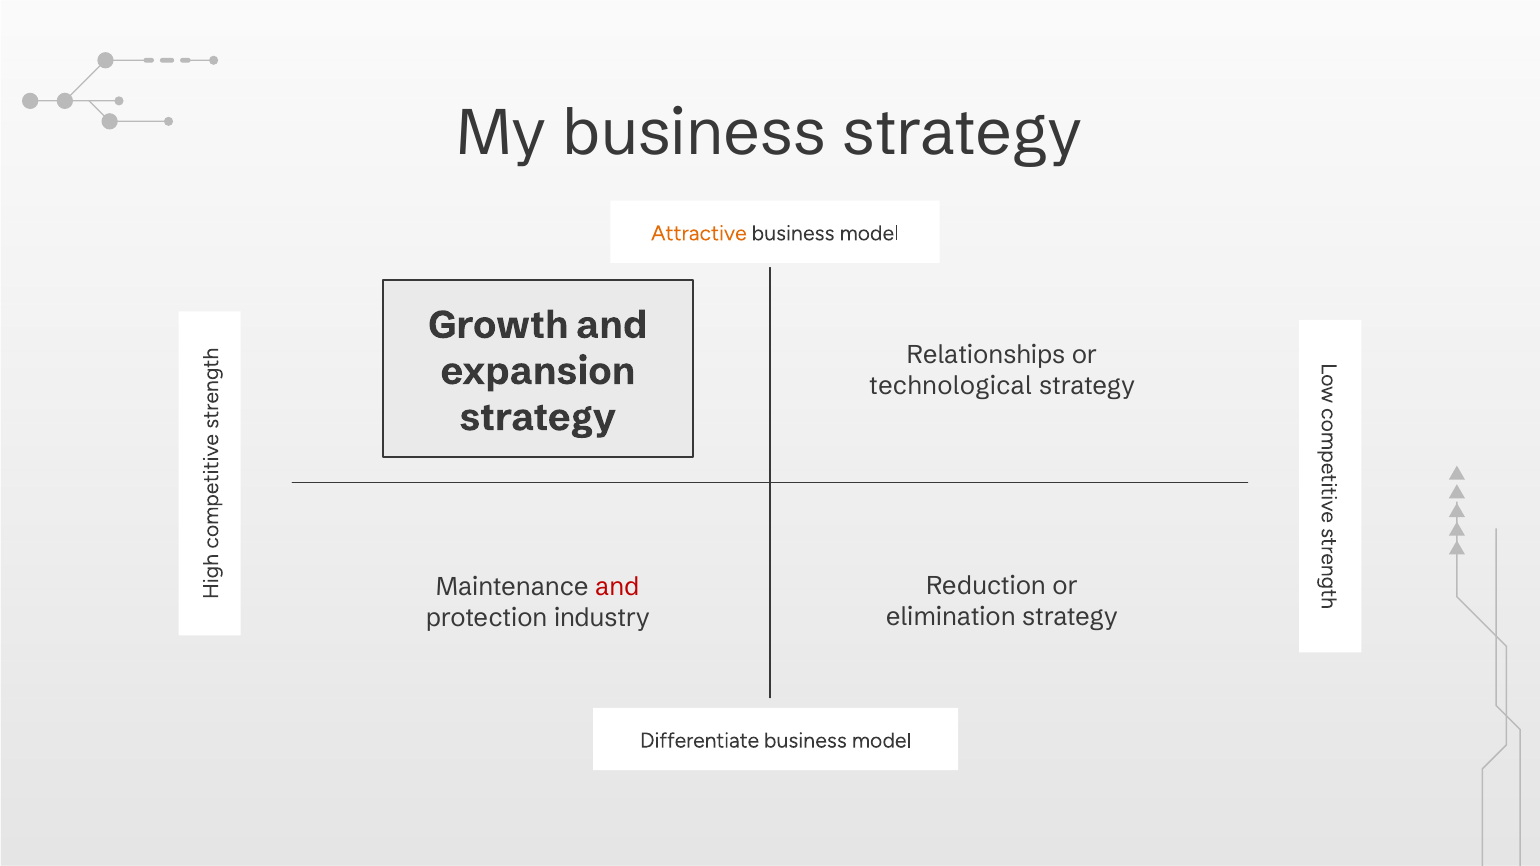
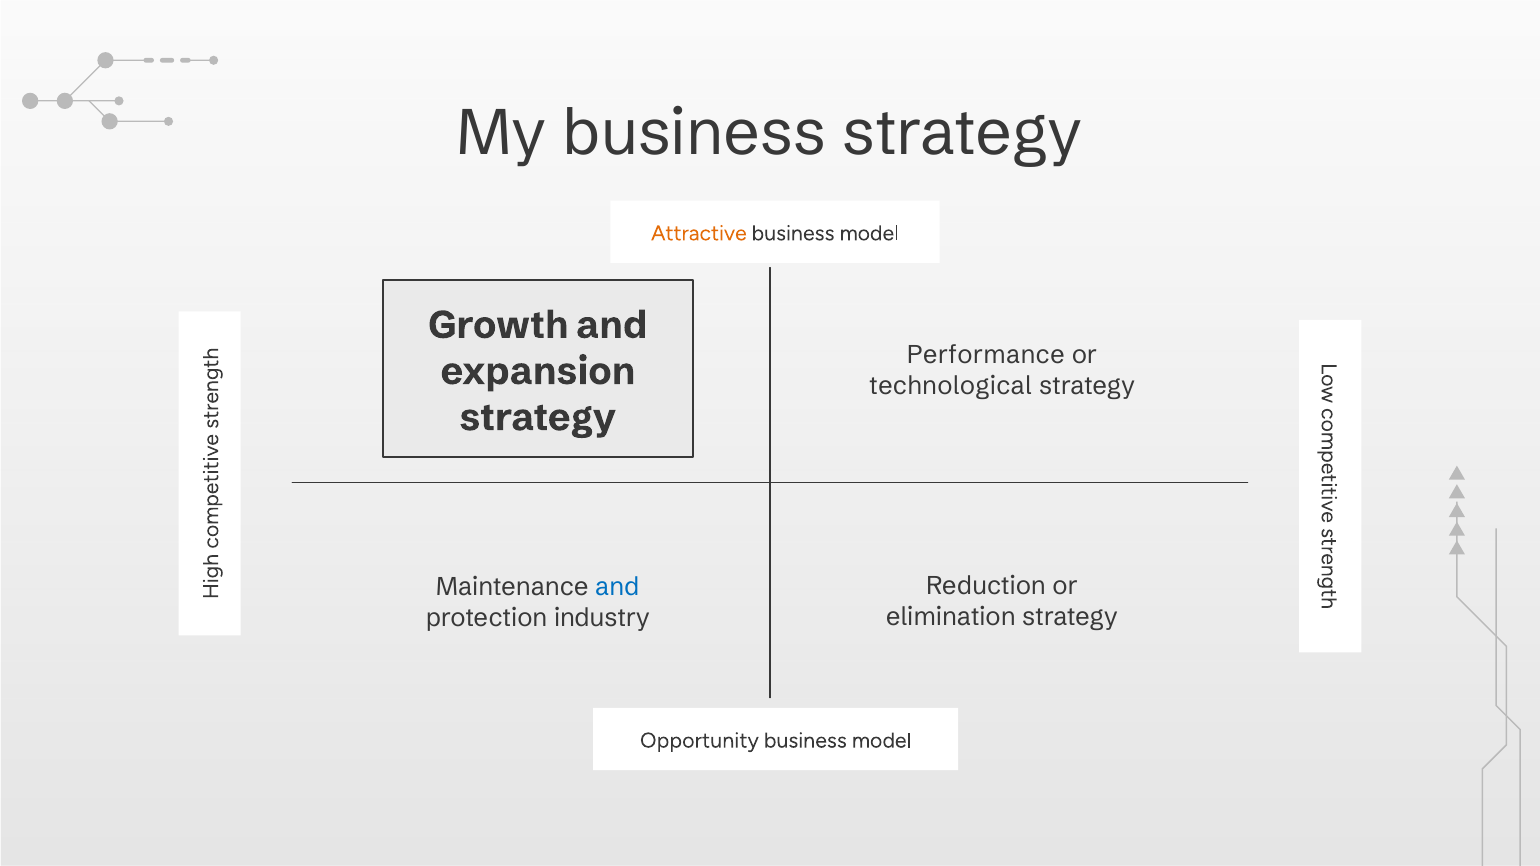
Relationships: Relationships -> Performance
and at (617, 587) colour: red -> blue
Differentiate: Differentiate -> Opportunity
